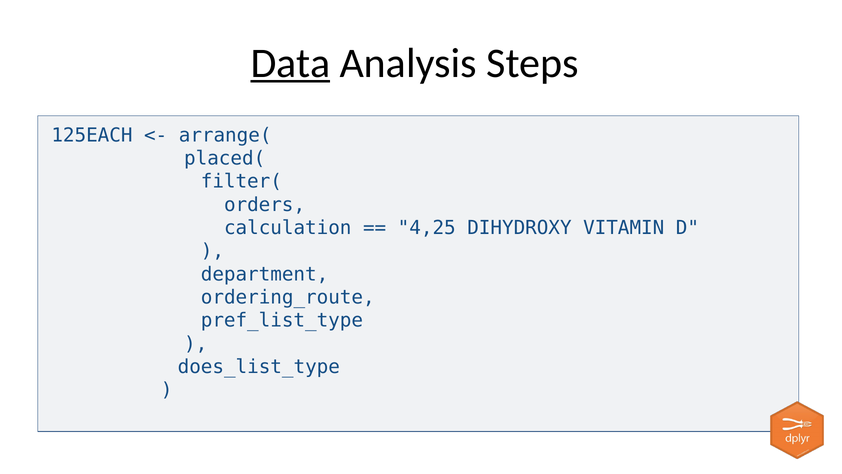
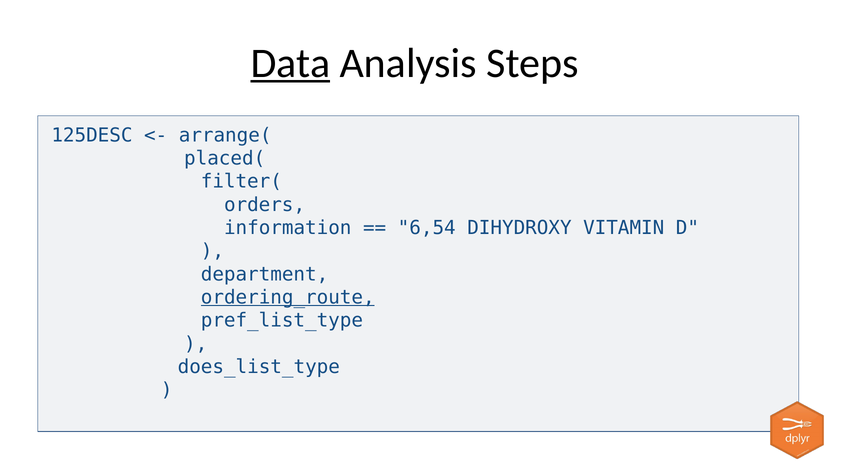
125EACH: 125EACH -> 125DESC
calculation: calculation -> information
4,25: 4,25 -> 6,54
ordering_route underline: none -> present
